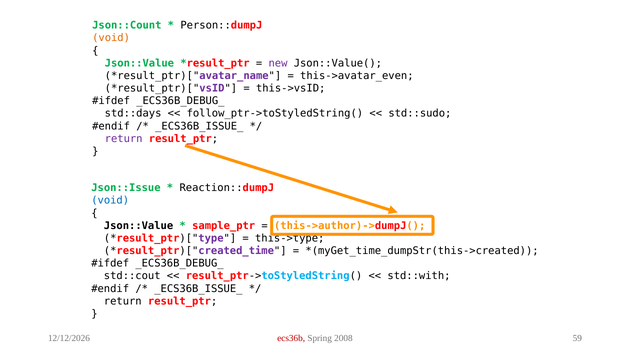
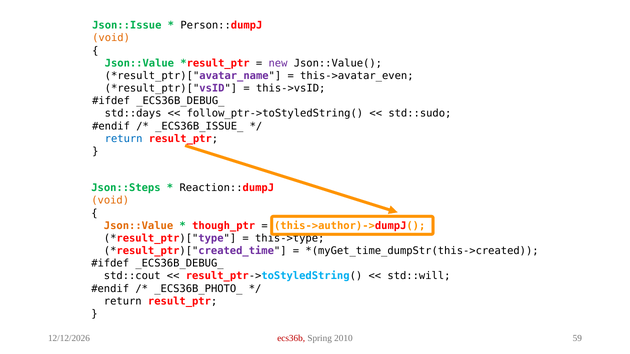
Json::Count: Json::Count -> Json::Issue
return at (124, 139) colour: purple -> blue
Json::Issue: Json::Issue -> Json::Steps
void at (110, 201) colour: blue -> orange
Json::Value at (139, 226) colour: black -> orange
sample_ptr: sample_ptr -> though_ptr
std::with: std::with -> std::will
_ECS36B_ISSUE_ at (198, 289): _ECS36B_ISSUE_ -> _ECS36B_PHOTO_
2008: 2008 -> 2010
